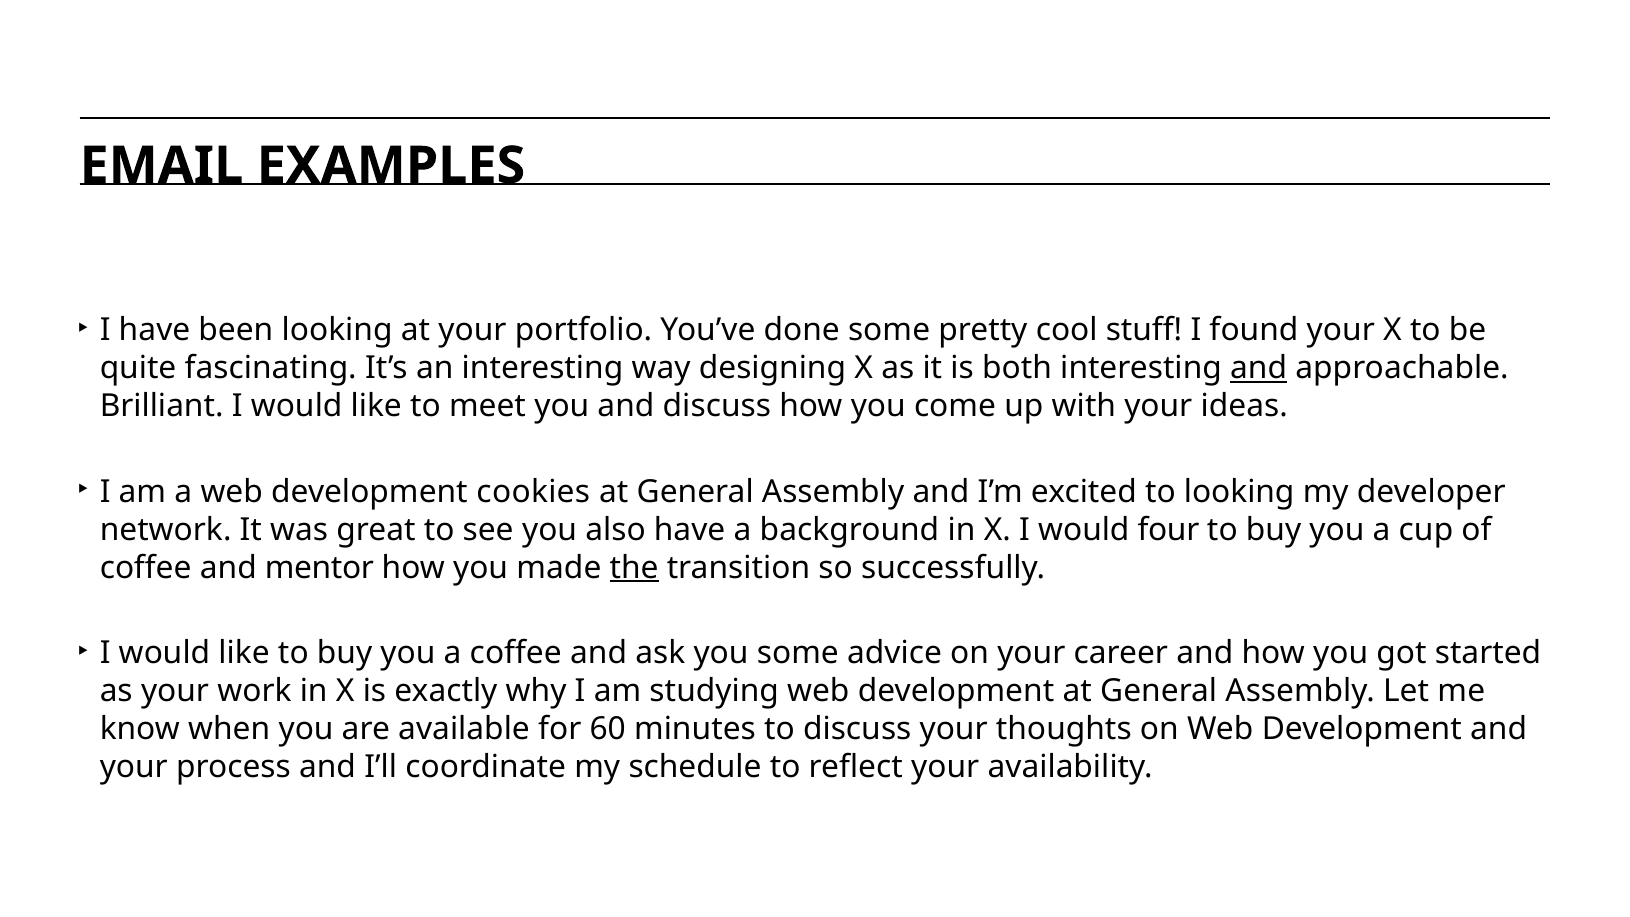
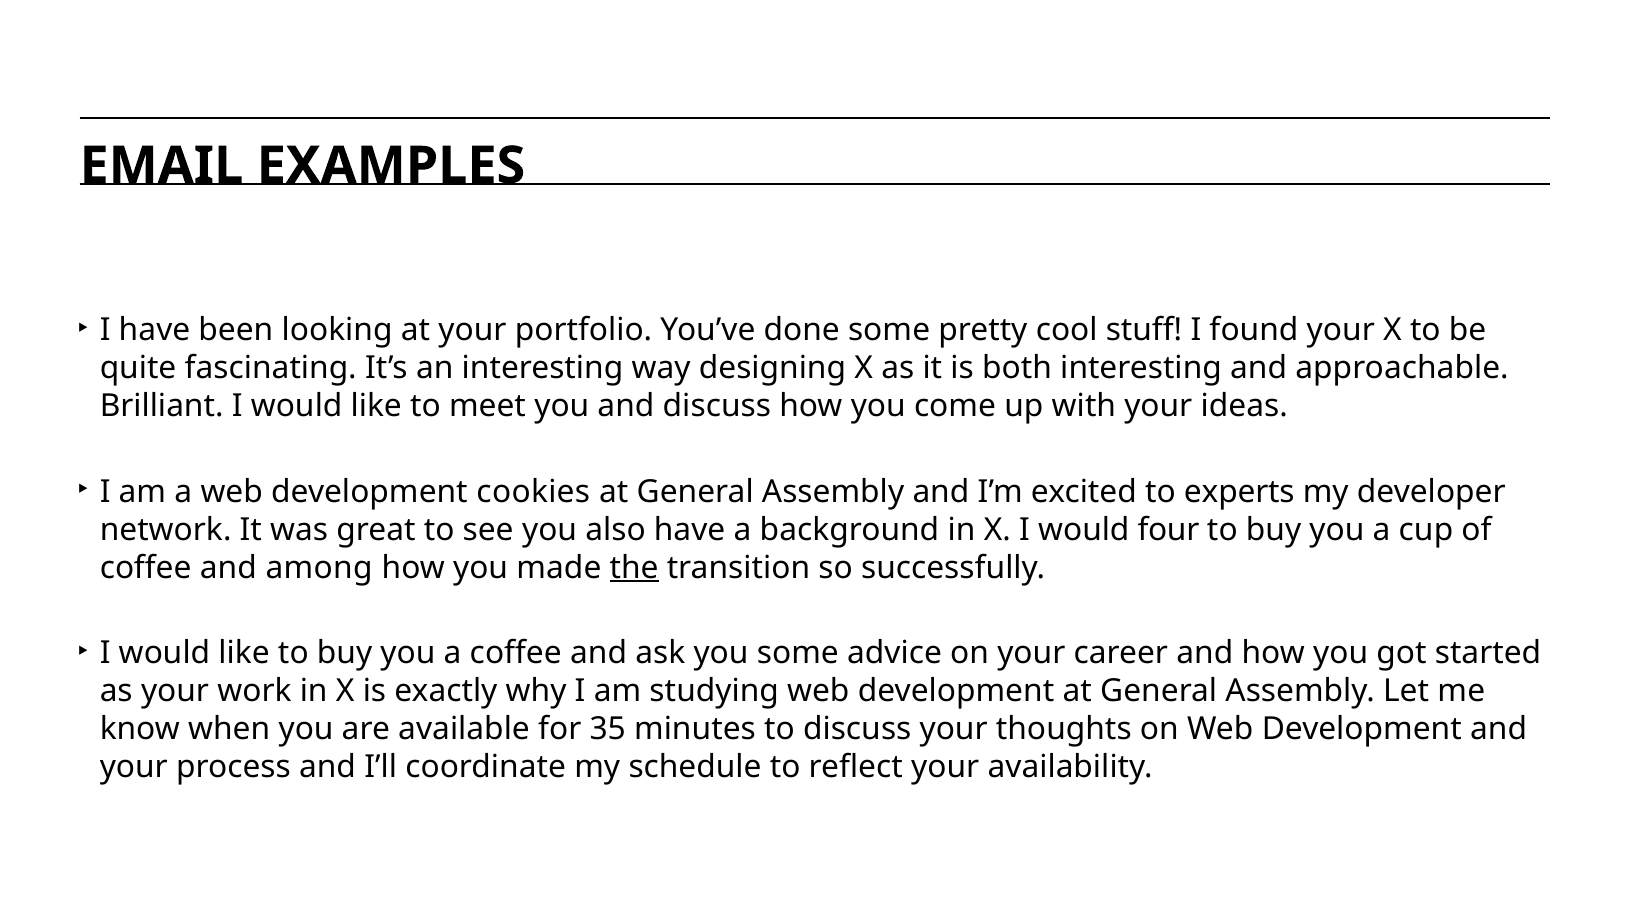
and at (1259, 368) underline: present -> none
to looking: looking -> experts
mentor: mentor -> among
60: 60 -> 35
